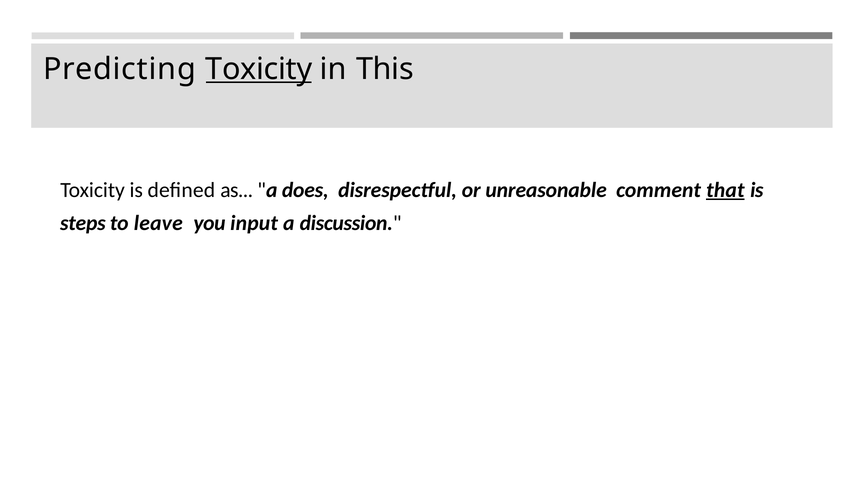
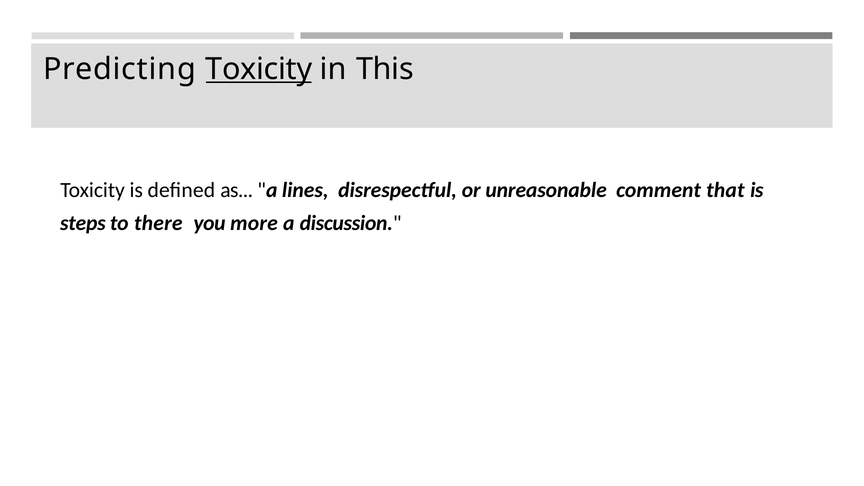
does: does -> lines
that underline: present -> none
leave: leave -> there
input: input -> more
